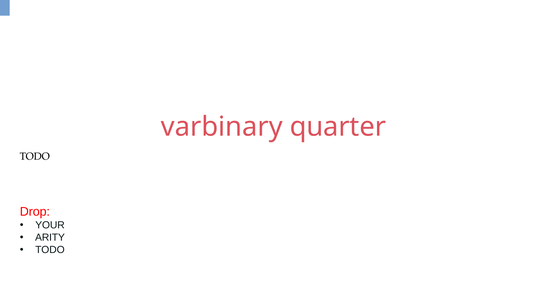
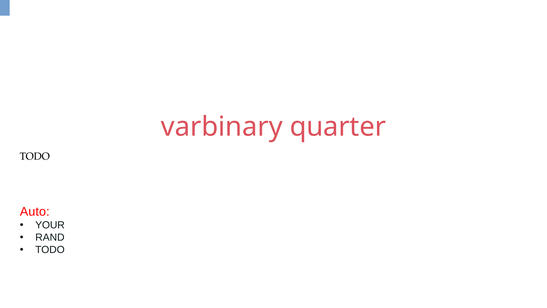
Drop: Drop -> Auto
ARITY: ARITY -> RAND
